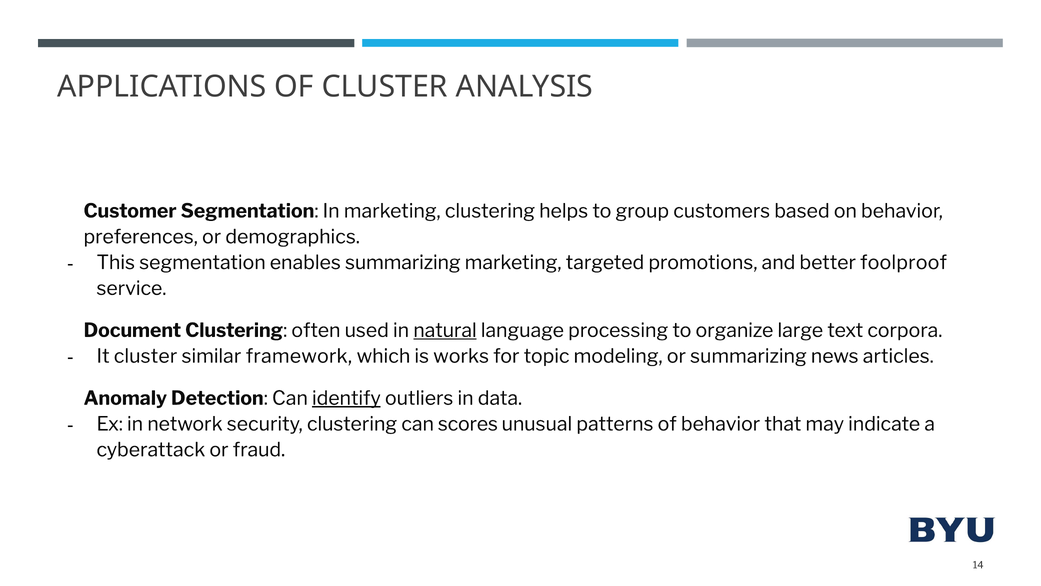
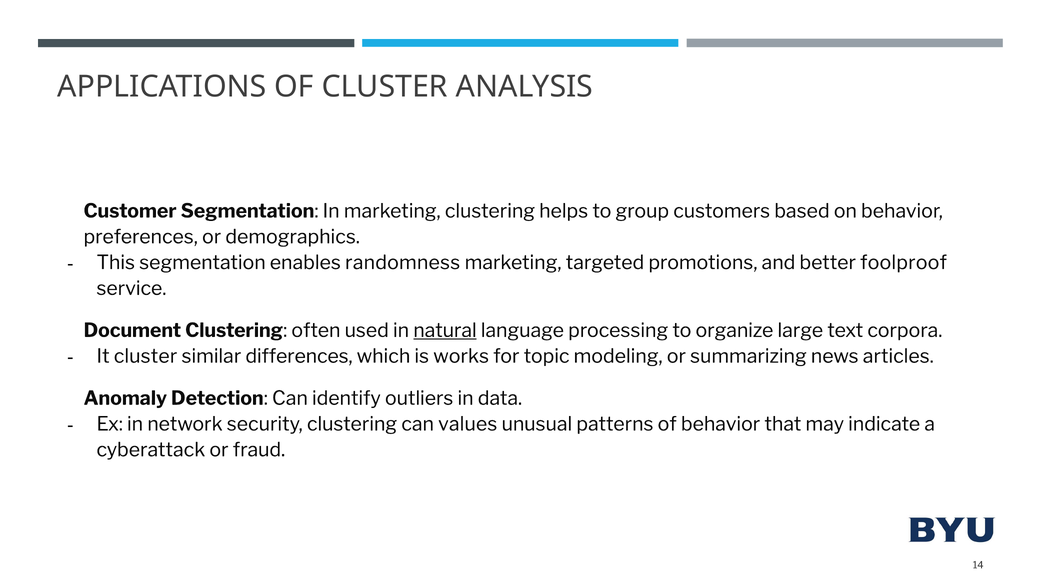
enables summarizing: summarizing -> randomness
framework: framework -> differences
identify underline: present -> none
scores: scores -> values
